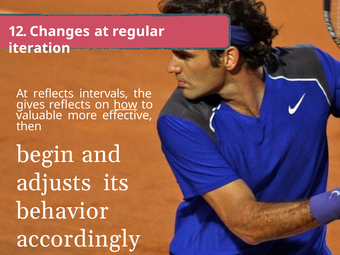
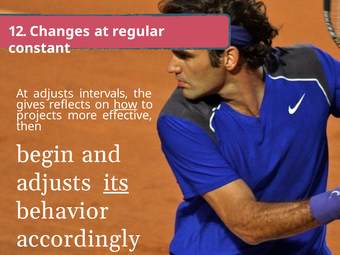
iteration: iteration -> constant
At reflects: reflects -> adjusts
valuable: valuable -> projects
its underline: none -> present
